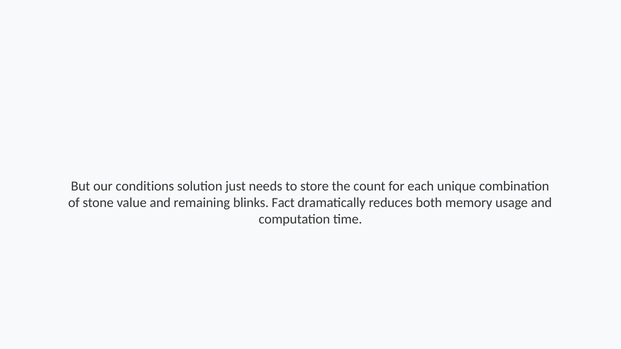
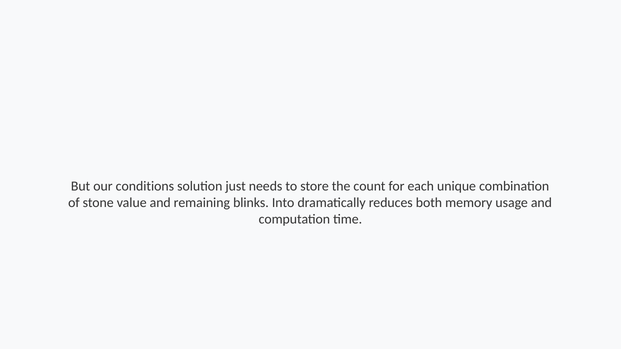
Fact: Fact -> Into
